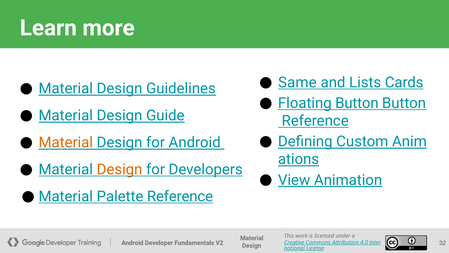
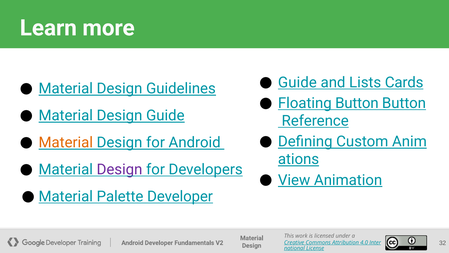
Same at (297, 82): Same -> Guide
Design at (120, 169) colour: orange -> purple
Palette Reference: Reference -> Developer
